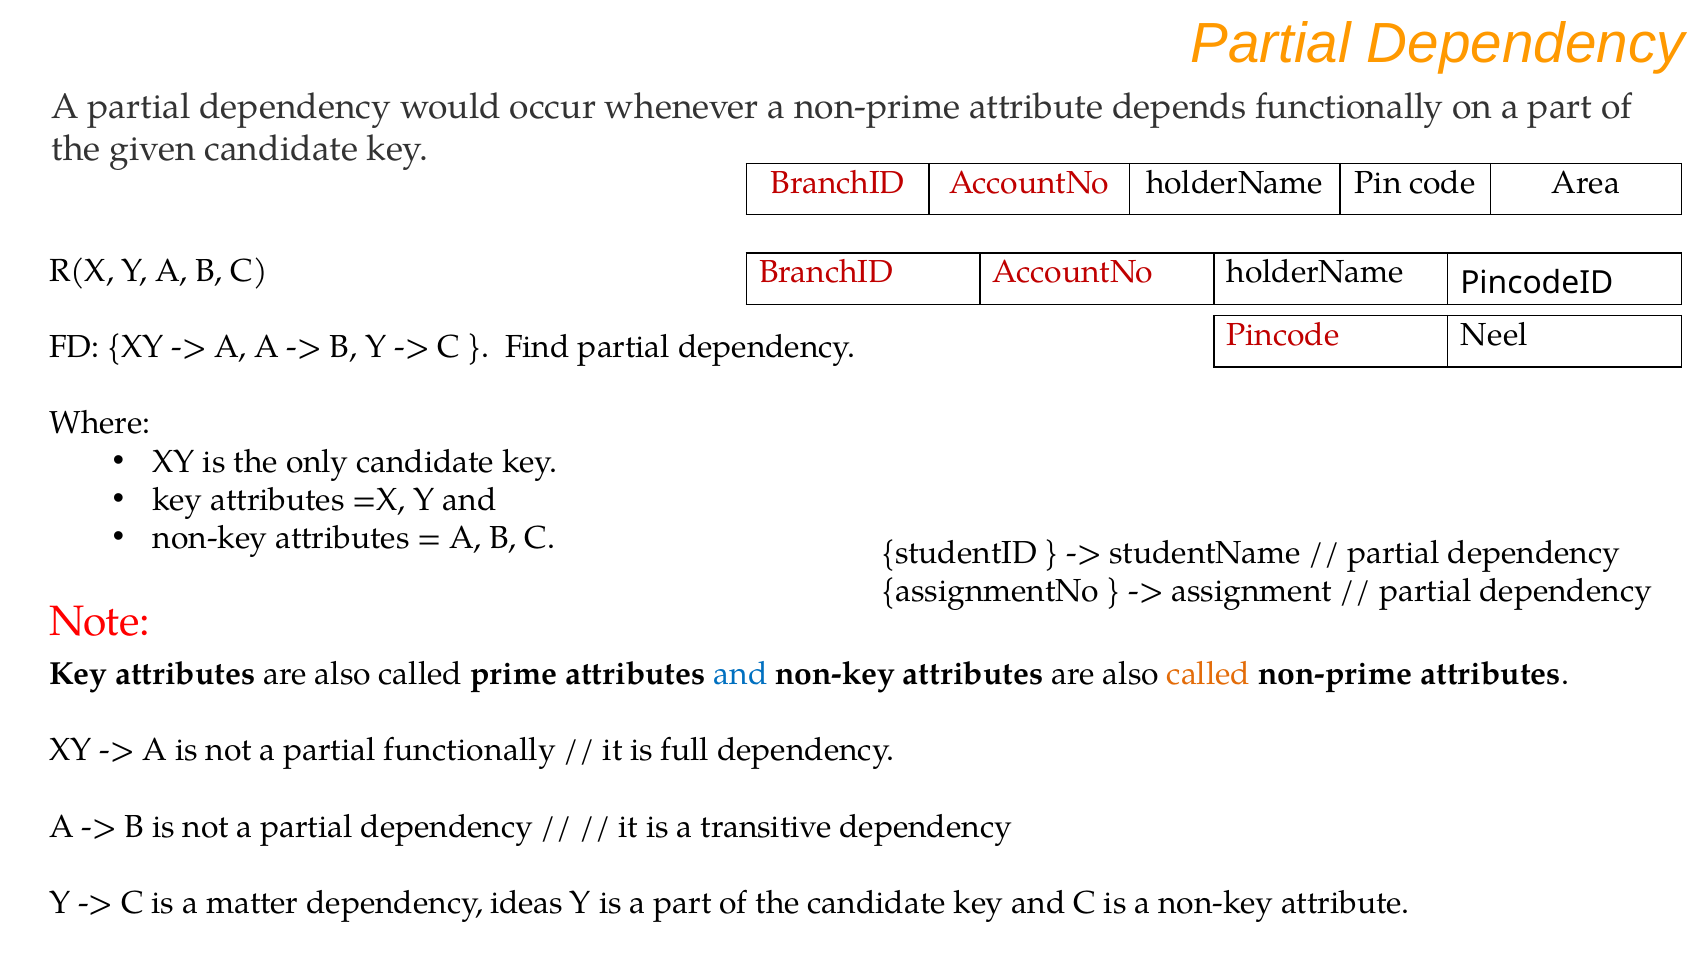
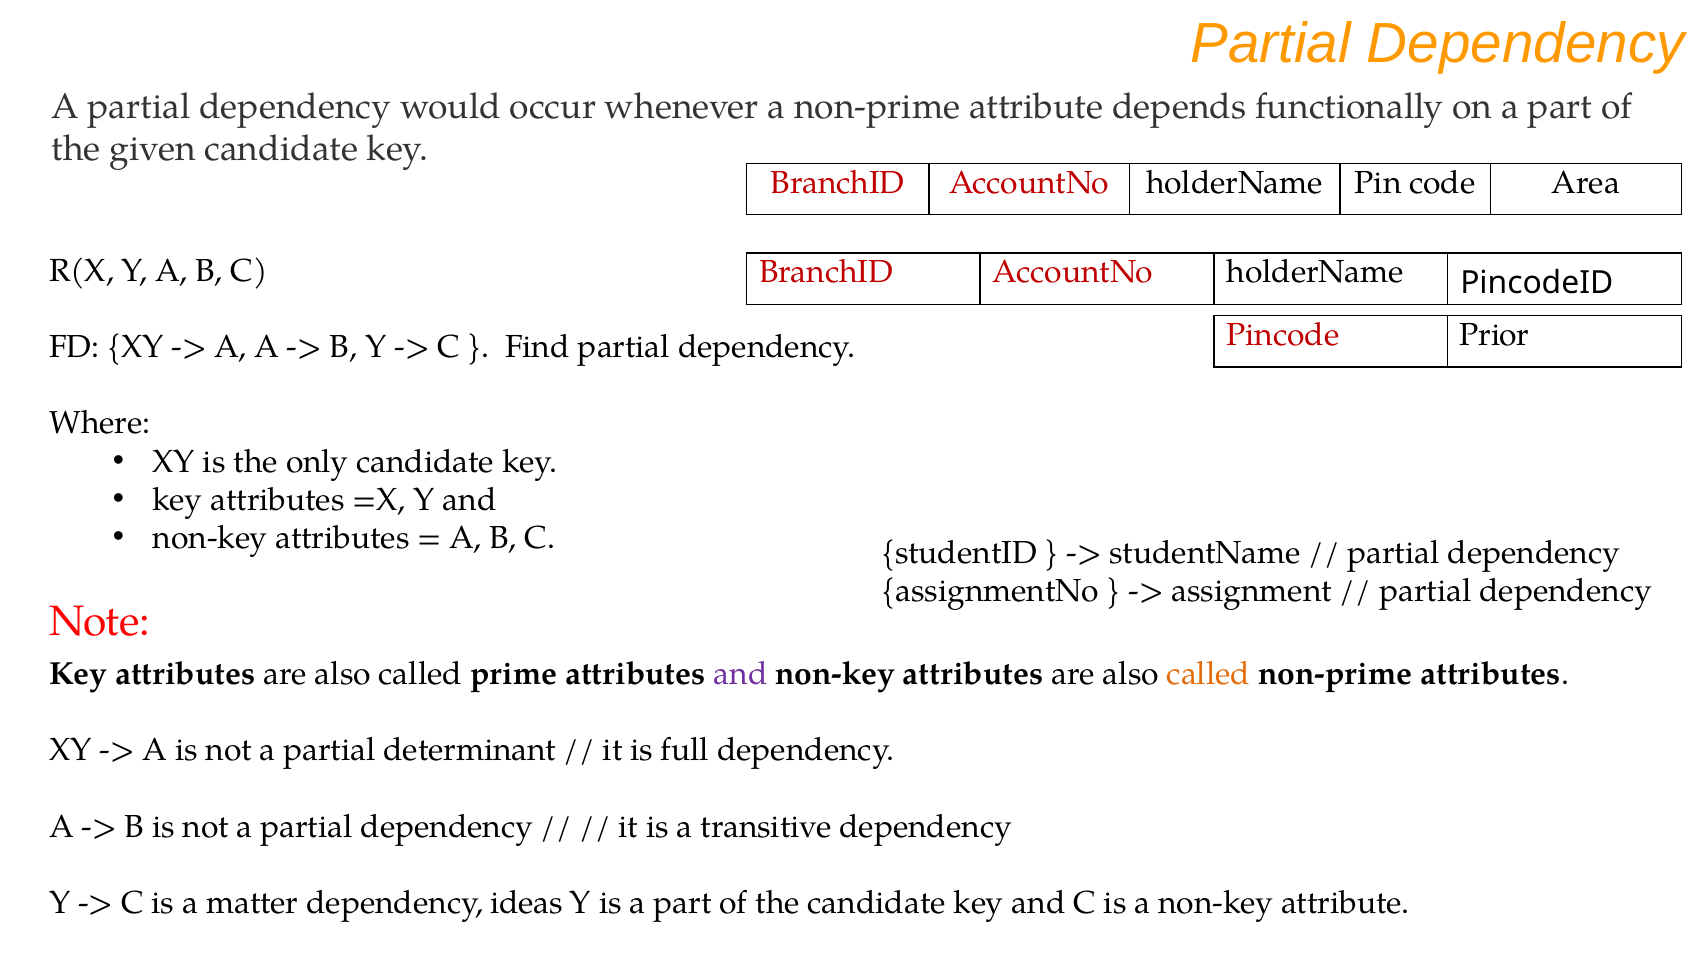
Neel: Neel -> Prior
and at (741, 674) colour: blue -> purple
partial functionally: functionally -> determinant
